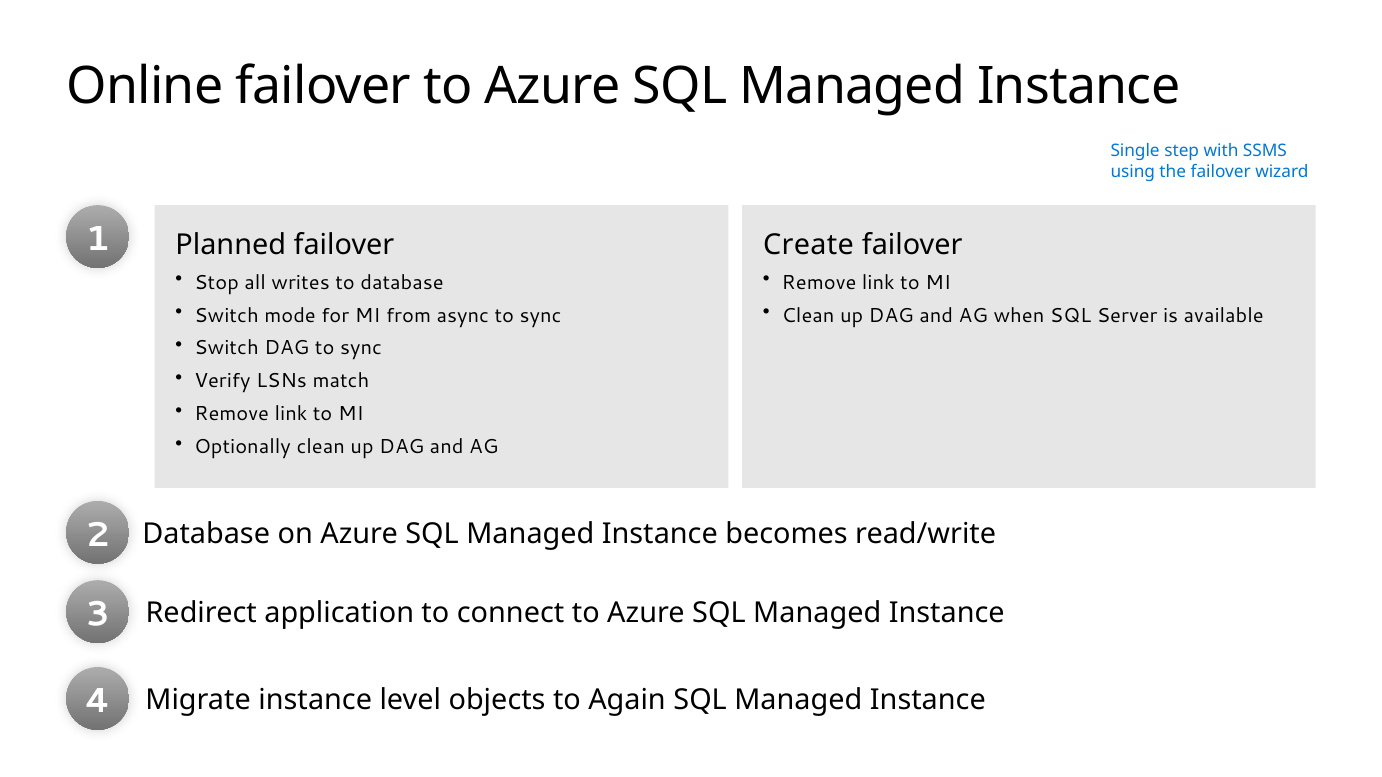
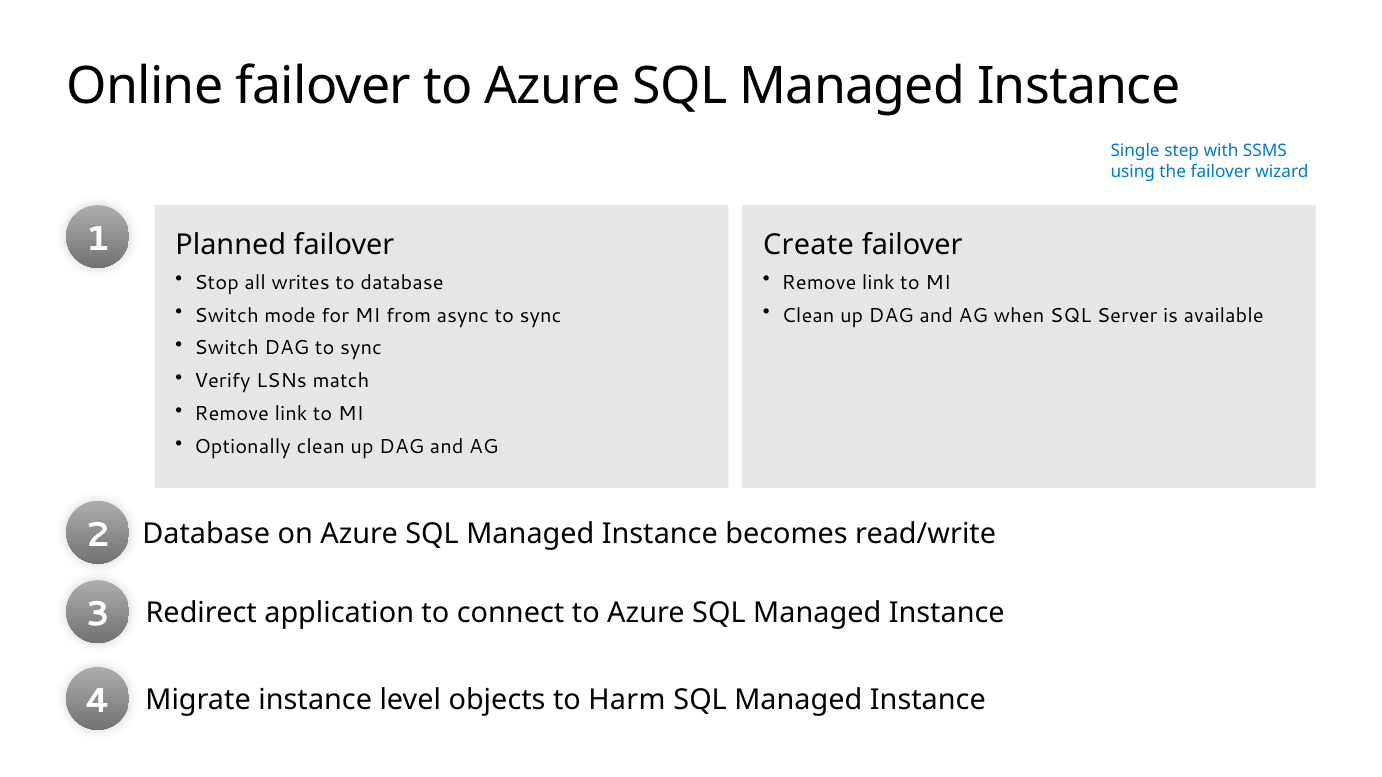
Again: Again -> Harm
